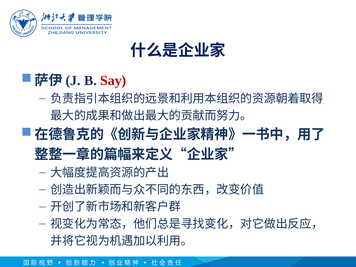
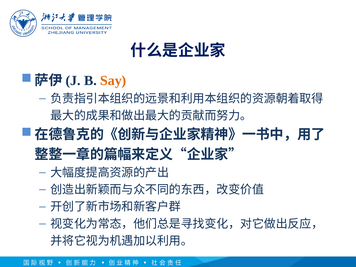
Say colour: red -> orange
